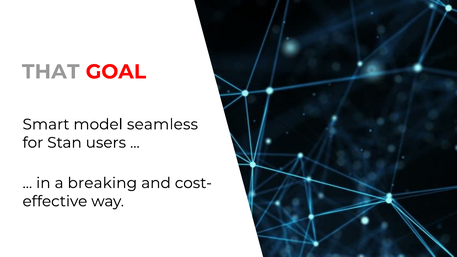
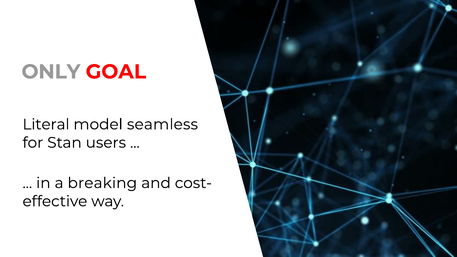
THAT: THAT -> ONLY
Smart: Smart -> Literal
